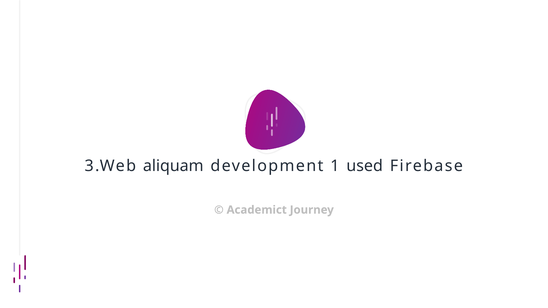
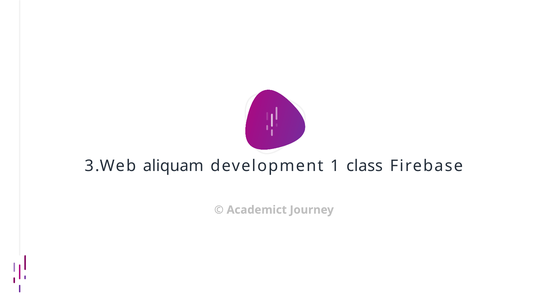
used: used -> class
